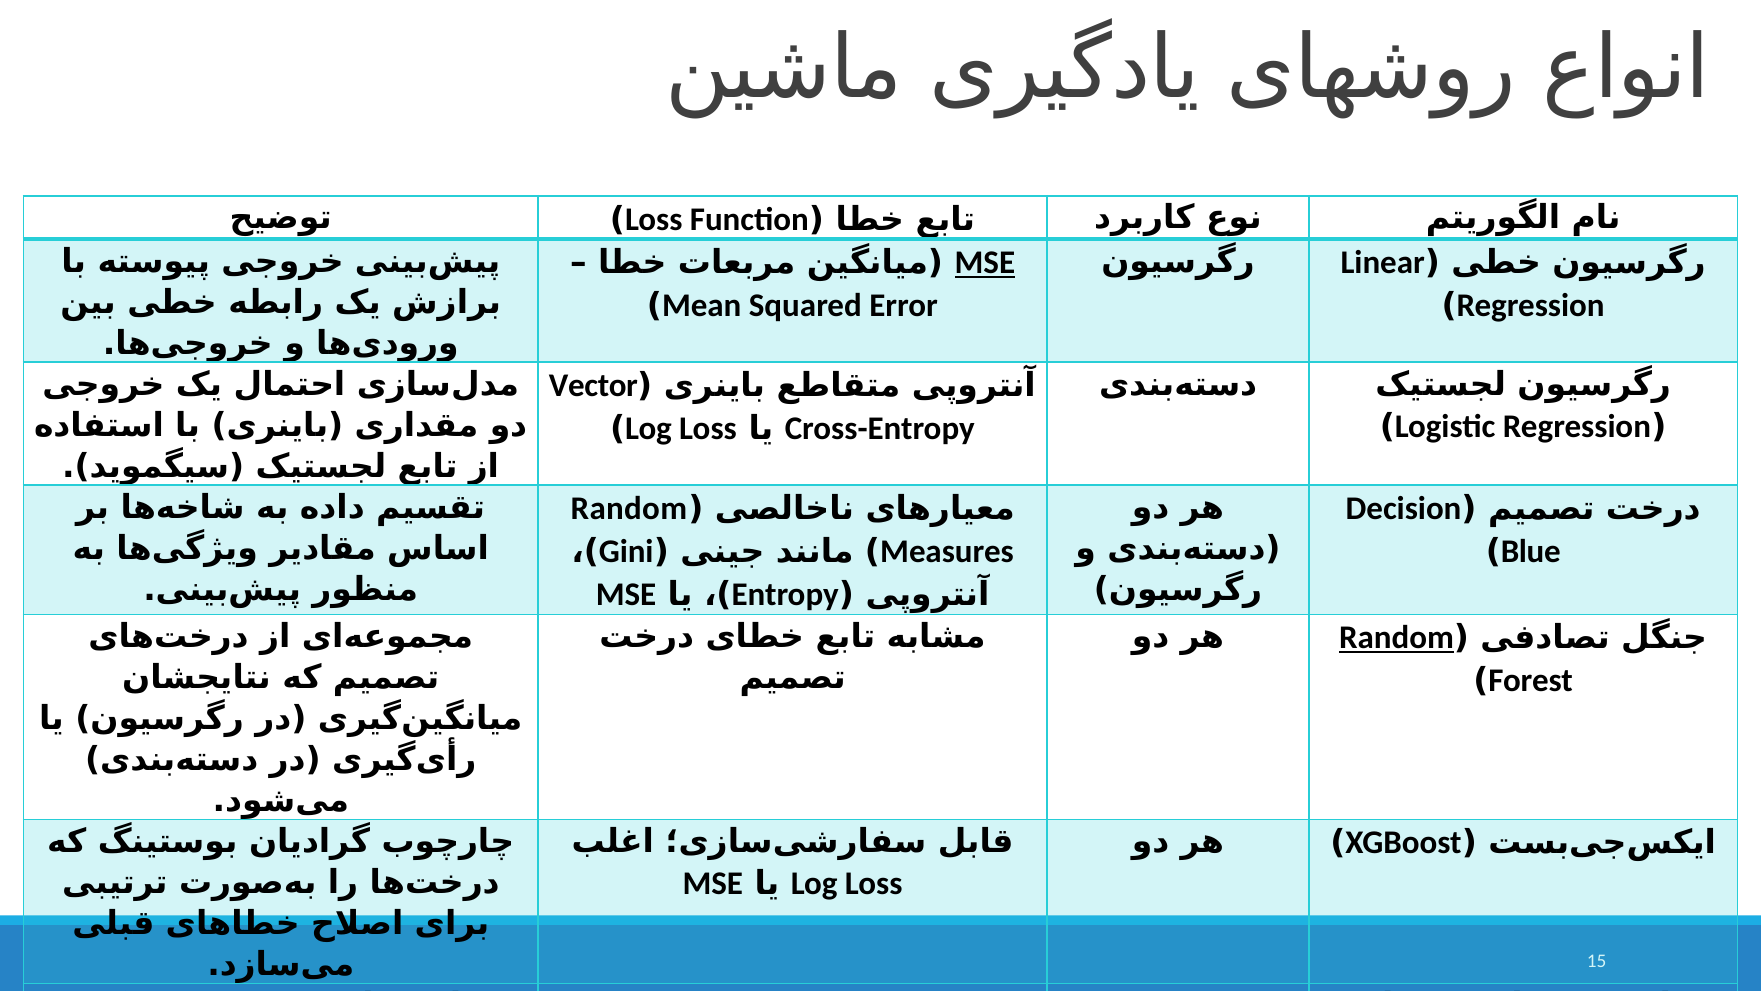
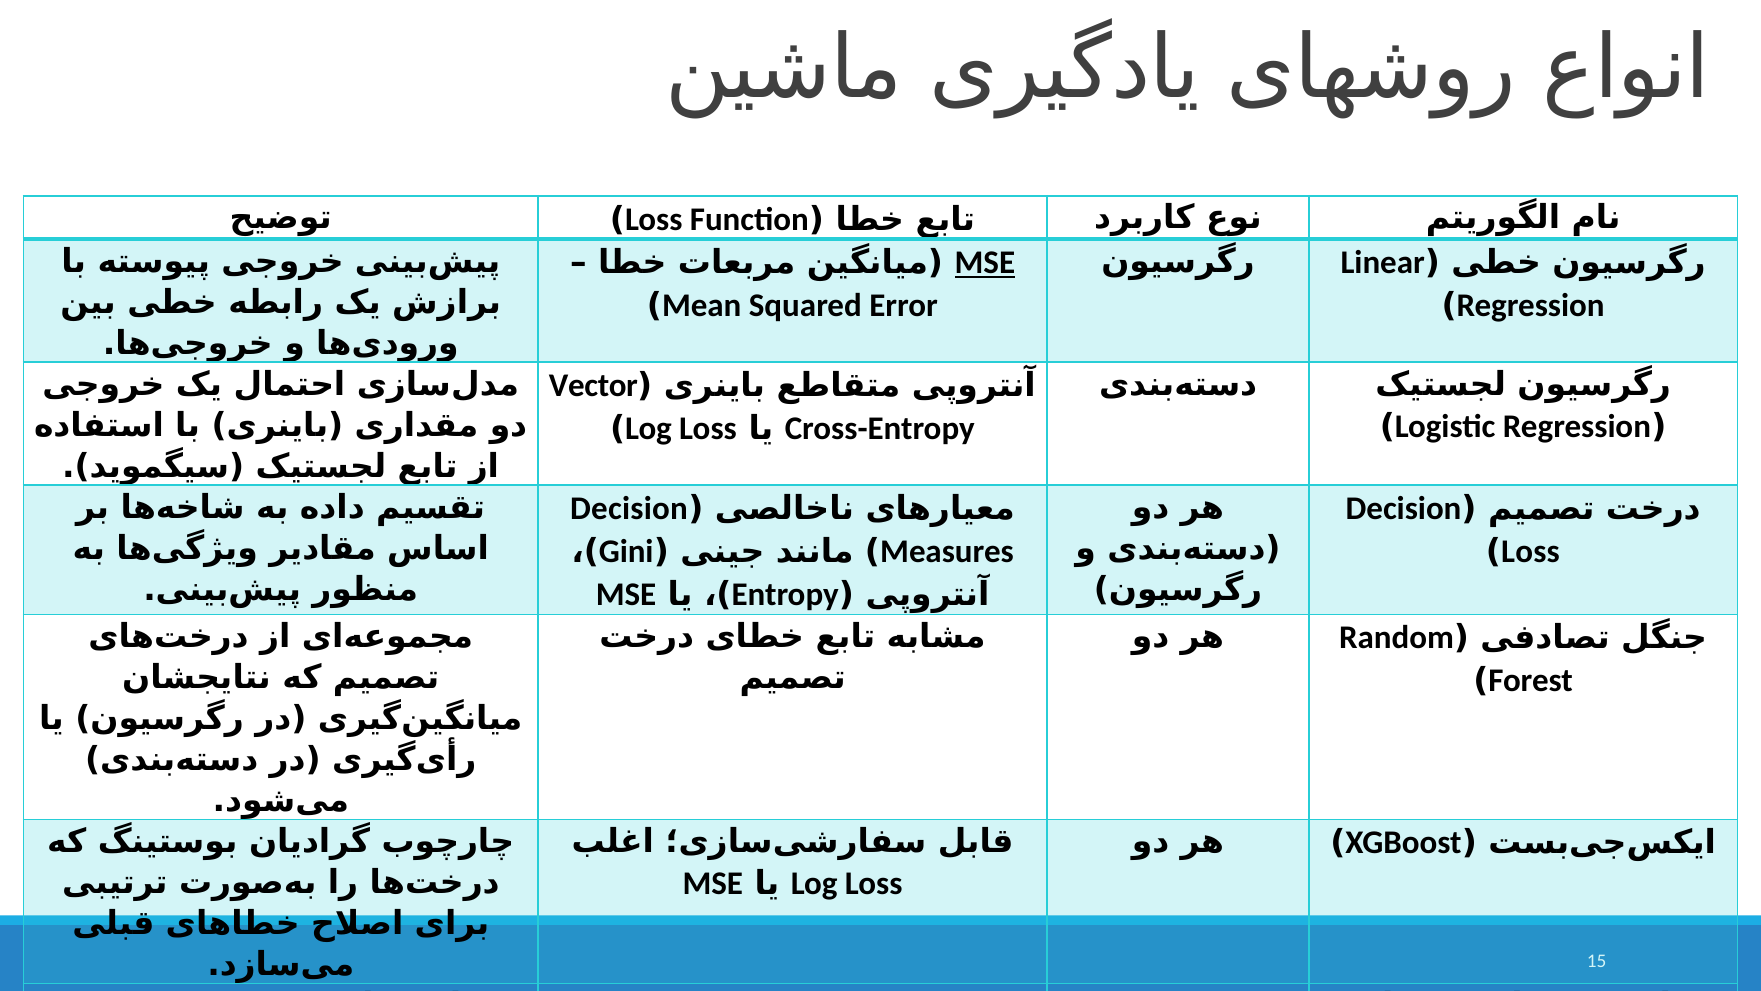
Random at (629, 508): Random -> Decision
Blue at (1531, 551): Blue -> Loss
Random at (1397, 638) underline: present -> none
